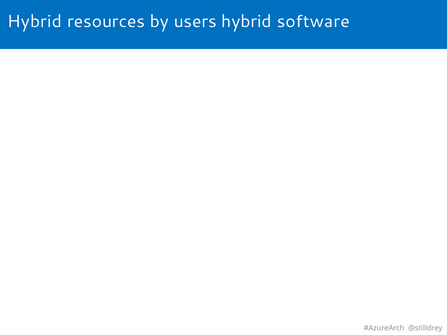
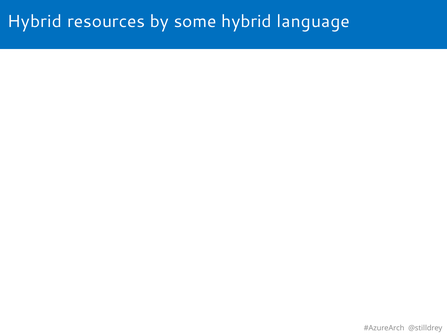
users: users -> some
software: software -> language
